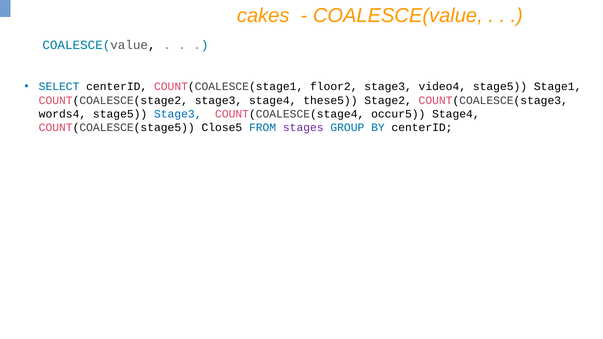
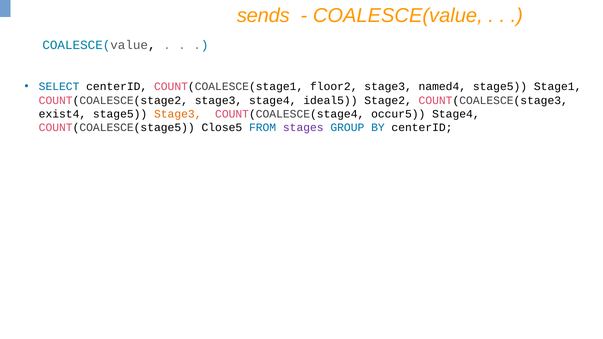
cakes: cakes -> sends
video4: video4 -> named4
these5: these5 -> ideal5
words4: words4 -> exist4
Stage3 at (178, 114) colour: blue -> orange
